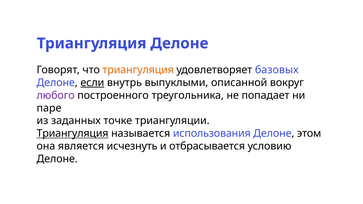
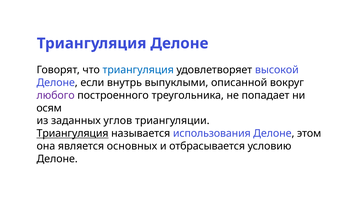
триангуляция at (138, 70) colour: orange -> blue
базовых: базовых -> высокой
если underline: present -> none
паре: паре -> осям
точке: точке -> углов
исчезнуть: исчезнуть -> основных
